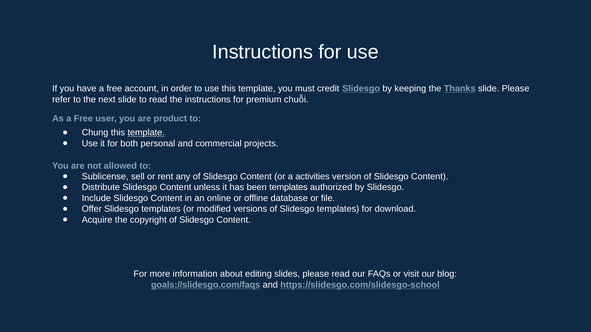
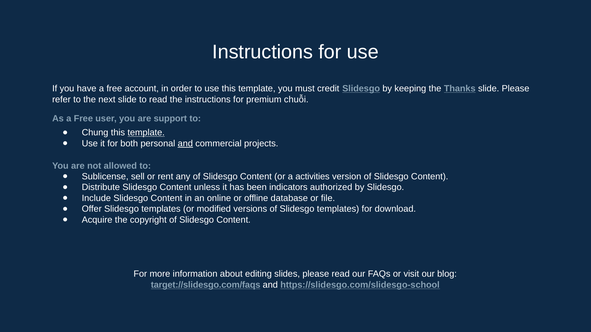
product: product -> support
and at (185, 144) underline: none -> present
been templates: templates -> indicators
goals://slidesgo.com/faqs: goals://slidesgo.com/faqs -> target://slidesgo.com/faqs
